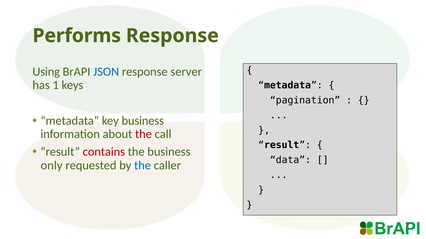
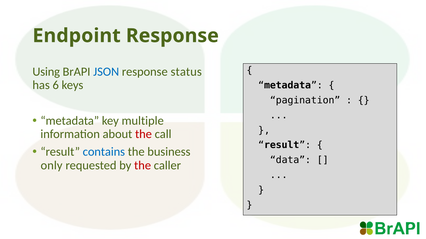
Performs: Performs -> Endpoint
server: server -> status
1: 1 -> 6
key business: business -> multiple
contains colour: red -> blue
the at (143, 166) colour: blue -> red
